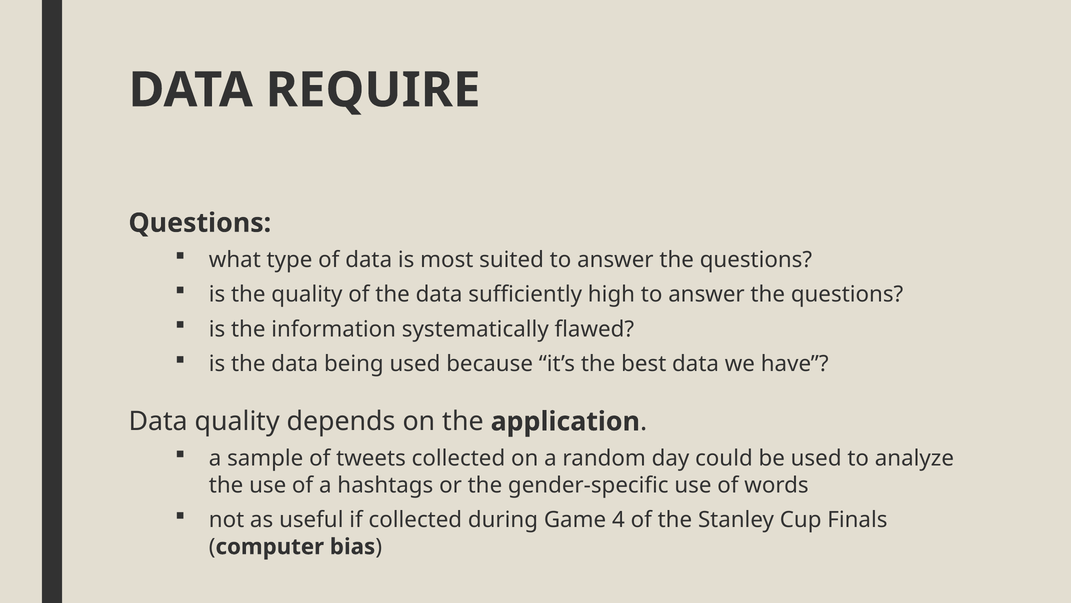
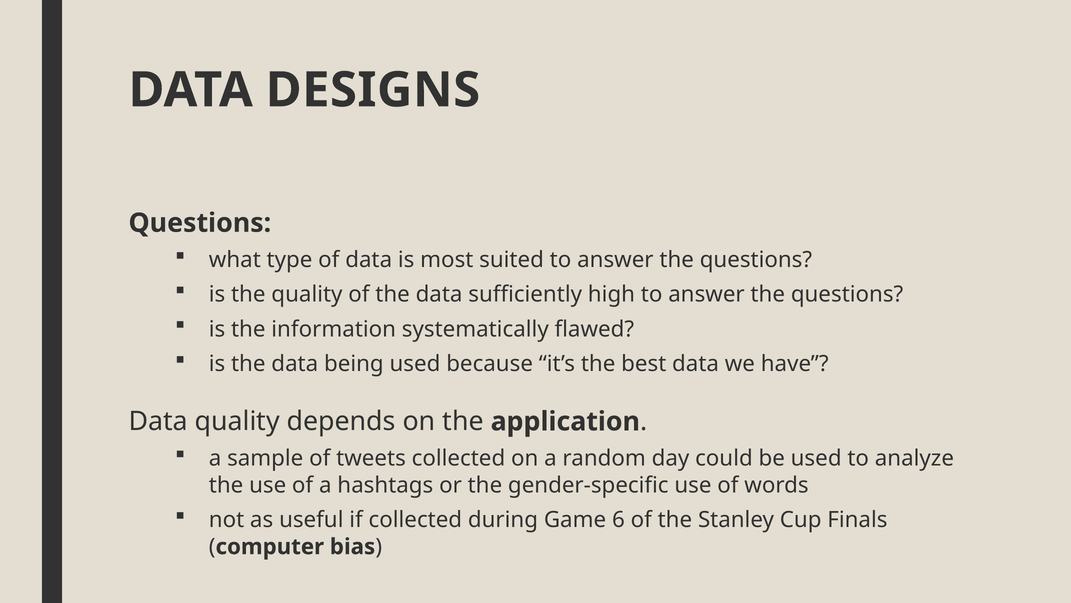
REQUIRE: REQUIRE -> DESIGNS
4: 4 -> 6
